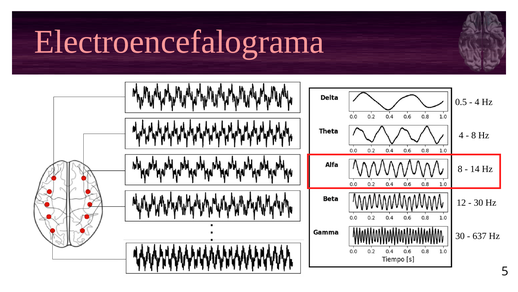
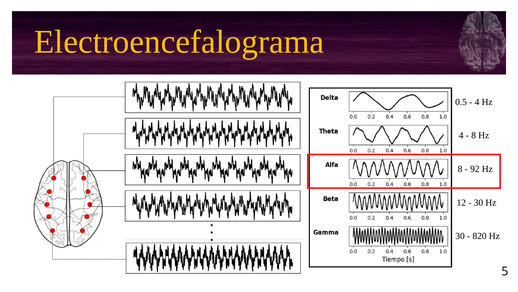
Electroencefalograma colour: pink -> yellow
14: 14 -> 92
637: 637 -> 820
